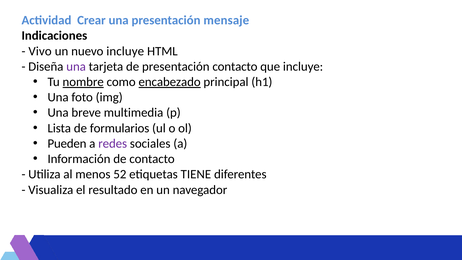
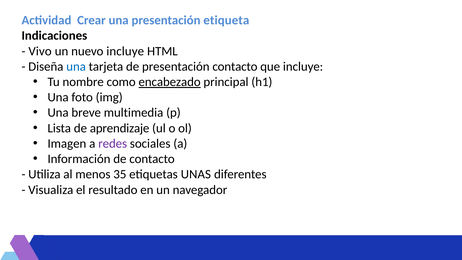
mensaje: mensaje -> etiqueta
una at (76, 67) colour: purple -> blue
nombre underline: present -> none
formularios: formularios -> aprendizaje
Pueden: Pueden -> Imagen
52: 52 -> 35
TIENE: TIENE -> UNAS
